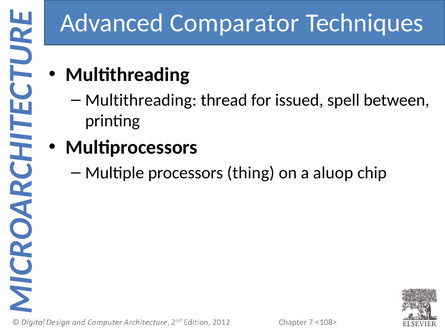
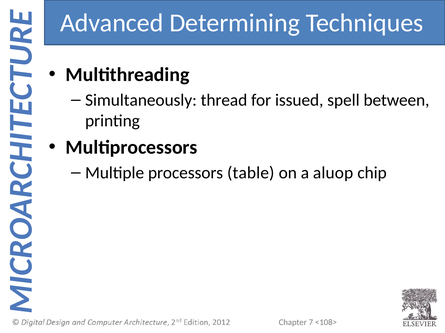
Comparator: Comparator -> Determining
Multithreading at (141, 100): Multithreading -> Simultaneously
thing: thing -> table
